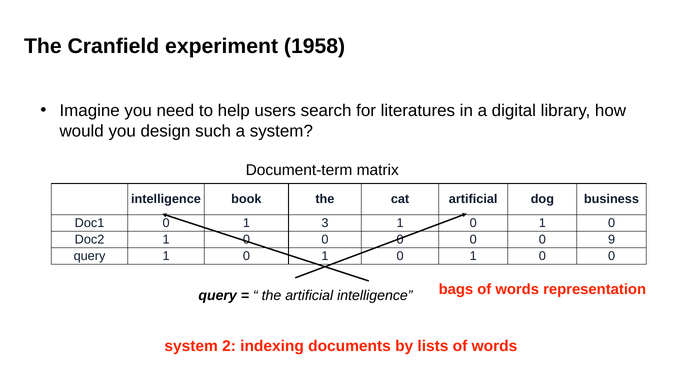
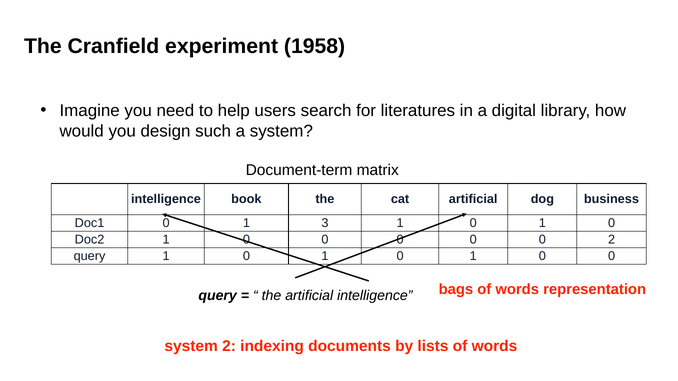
0 9: 9 -> 2
